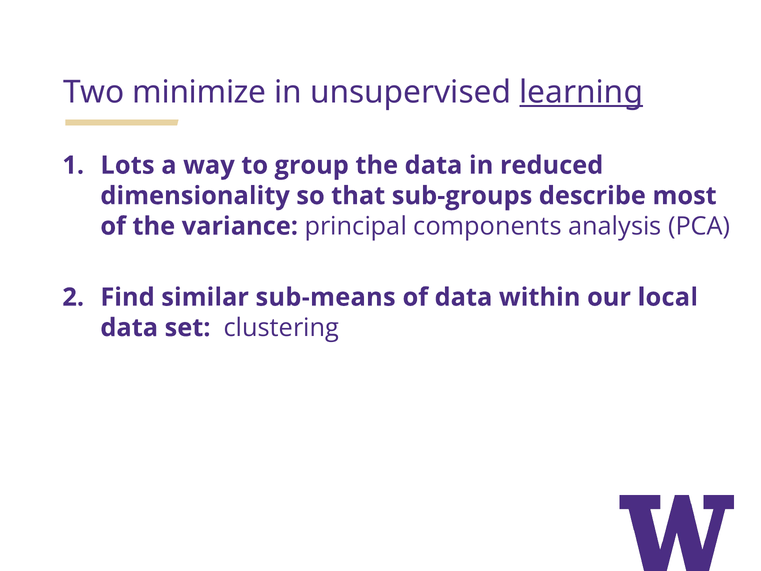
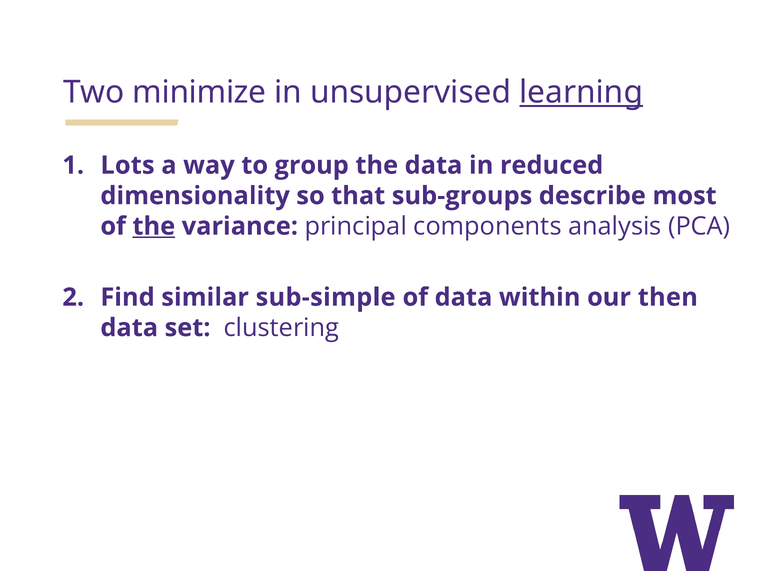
the at (154, 226) underline: none -> present
sub-means: sub-means -> sub-simple
local: local -> then
